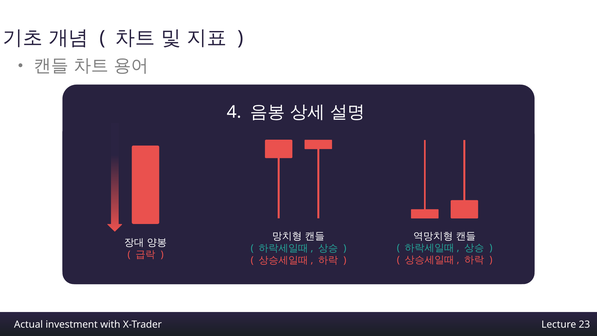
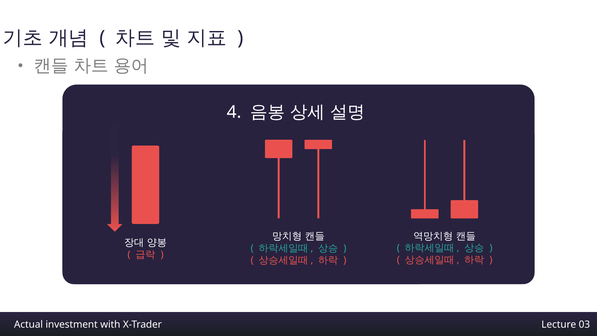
23: 23 -> 03
